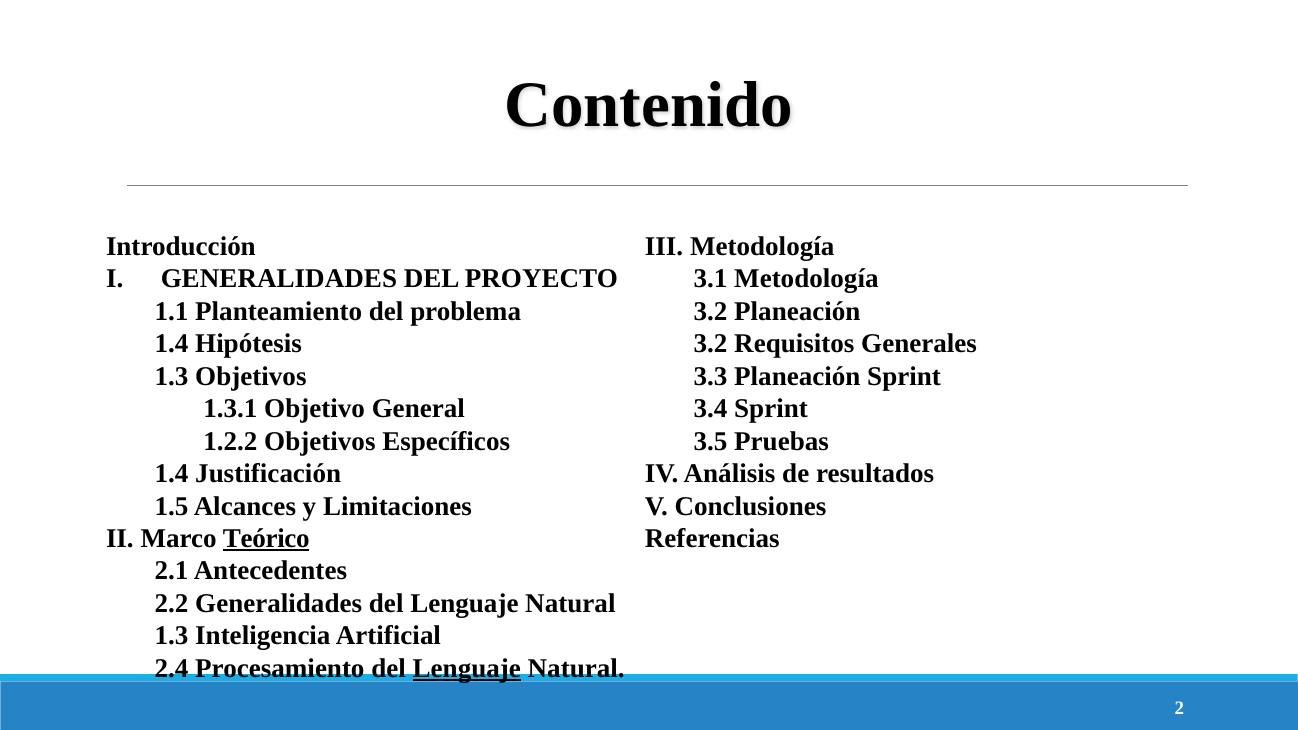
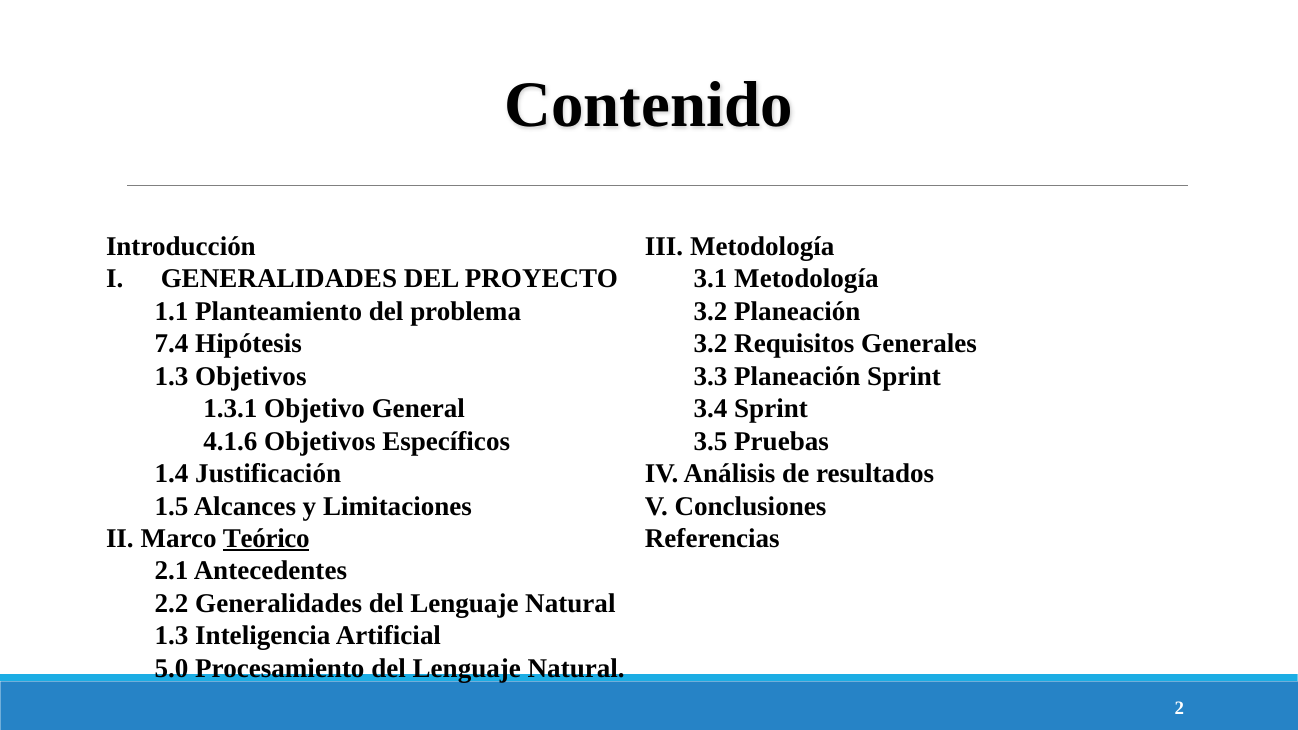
1.4 at (172, 344): 1.4 -> 7.4
1.2.2: 1.2.2 -> 4.1.6
2.4: 2.4 -> 5.0
Lenguaje at (467, 669) underline: present -> none
